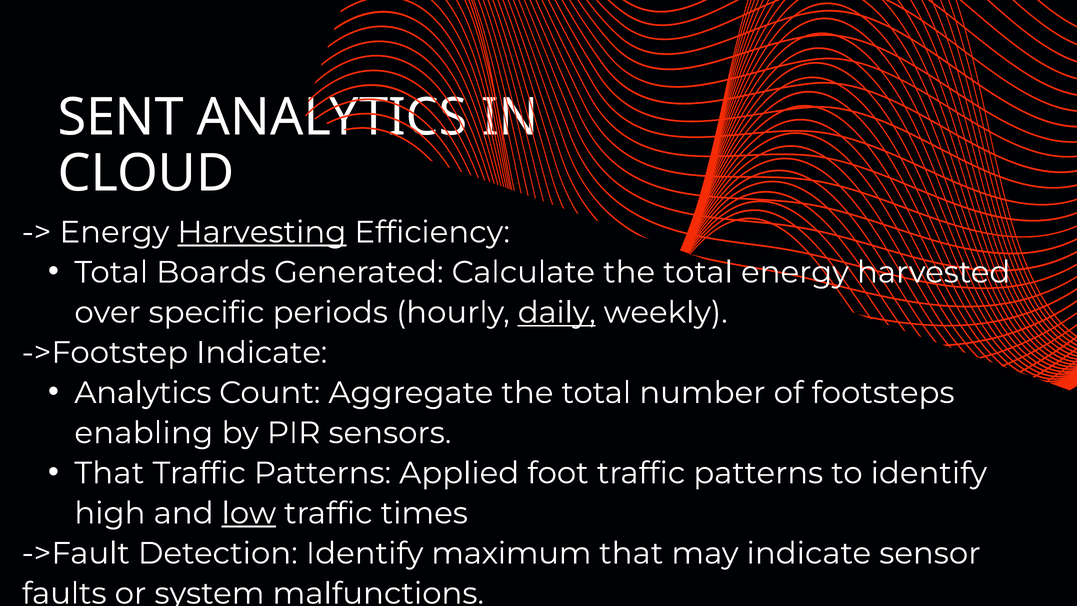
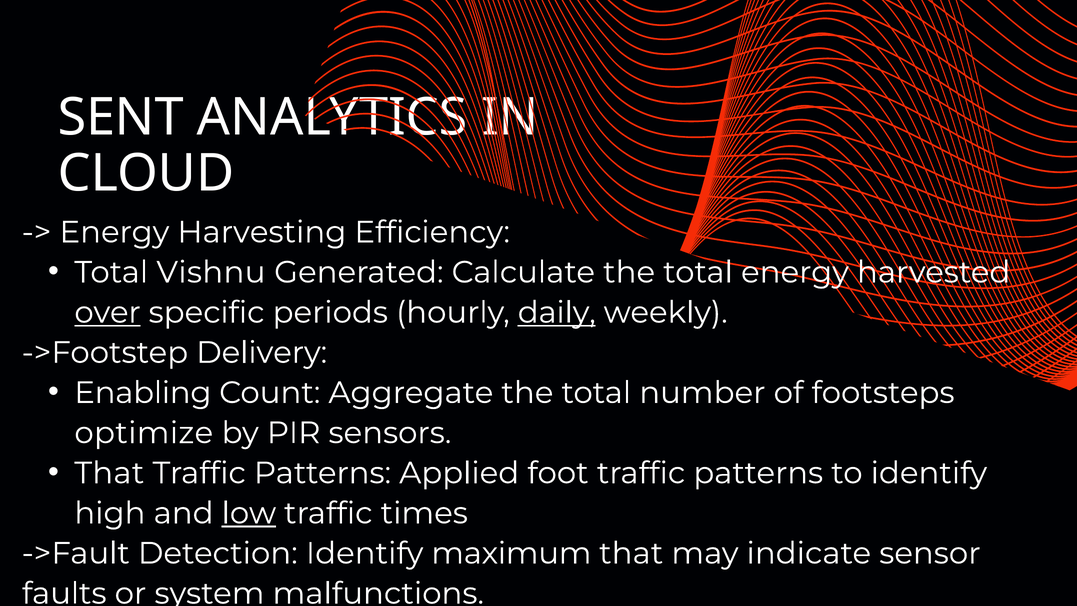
Harvesting underline: present -> none
Boards: Boards -> Vishnu
over underline: none -> present
->Footstep Indicate: Indicate -> Delivery
Analytics at (143, 393): Analytics -> Enabling
enabling: enabling -> optimize
